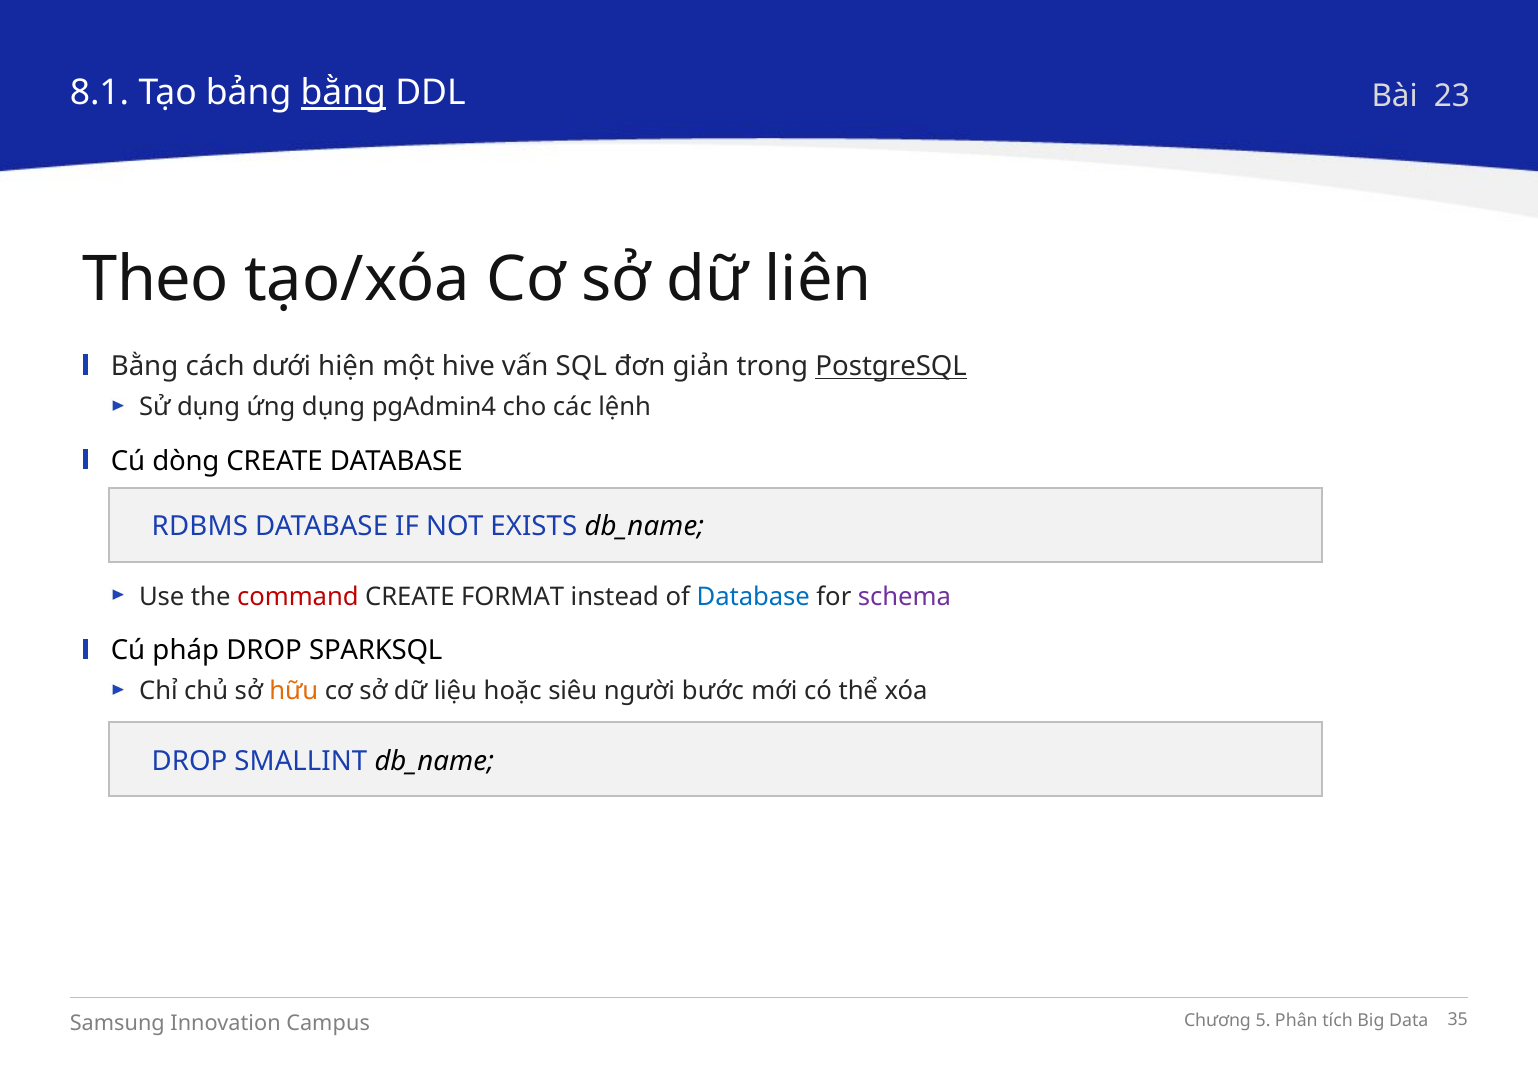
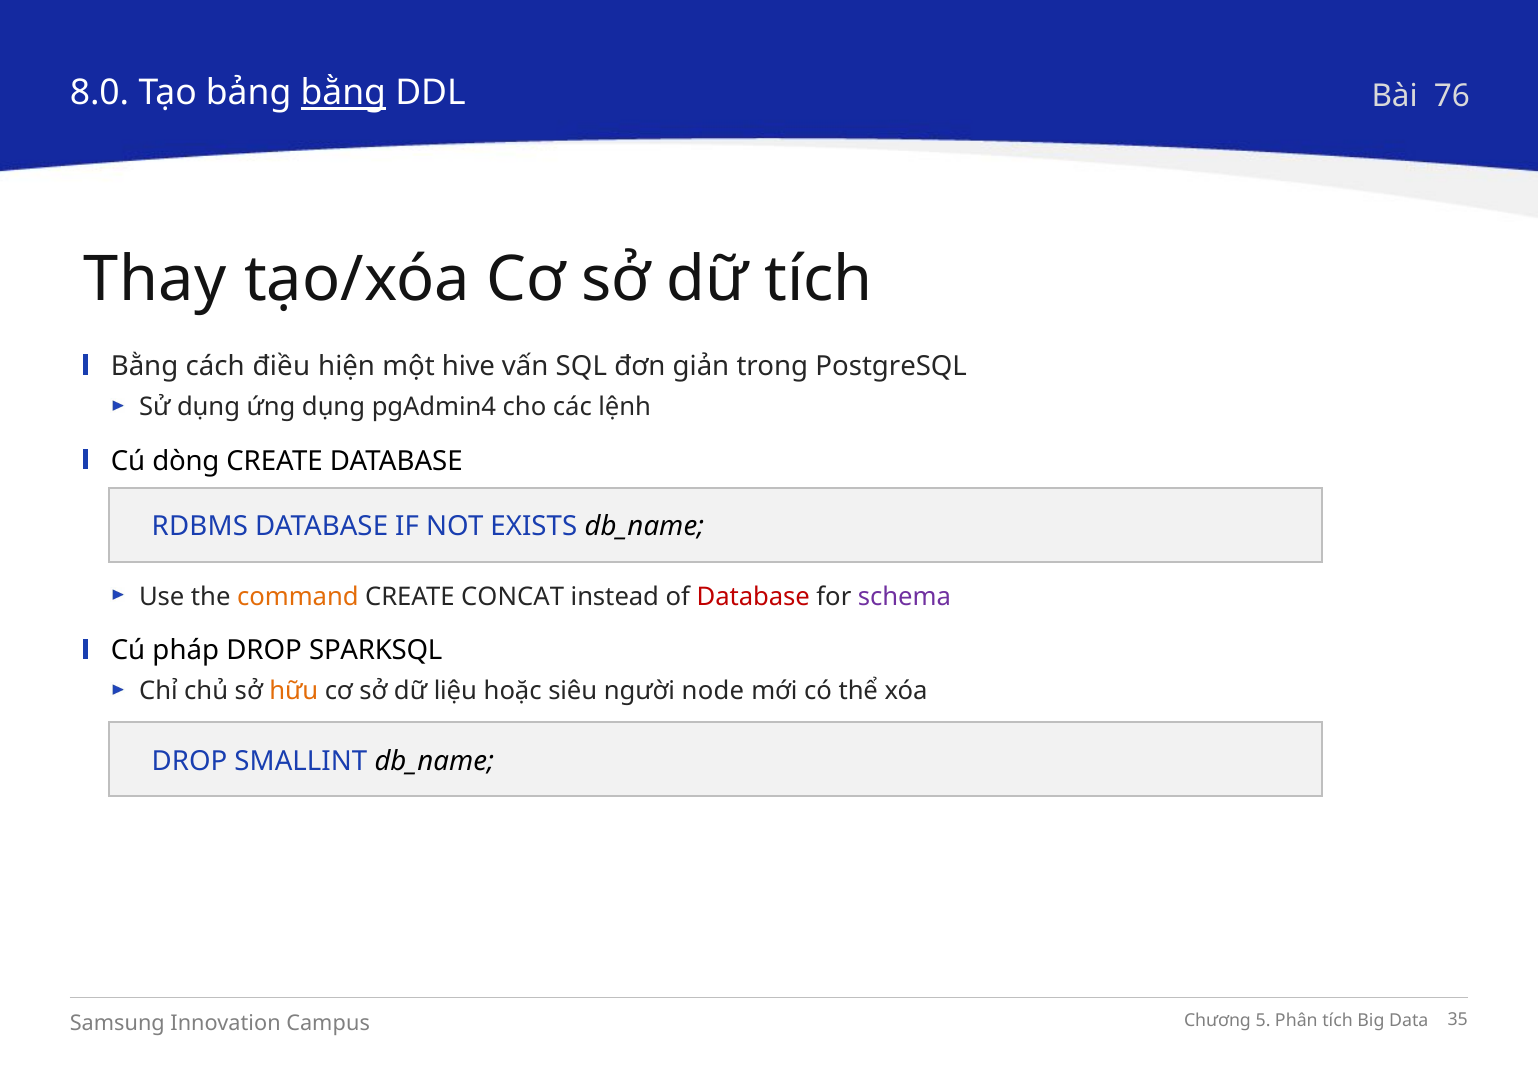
8.1: 8.1 -> 8.0
23: 23 -> 76
Theo: Theo -> Thay
dữ liên: liên -> tích
dưới: dưới -> điều
PostgreSQL underline: present -> none
command colour: red -> orange
FORMAT: FORMAT -> CONCAT
Database at (753, 596) colour: blue -> red
bước: bước -> node
